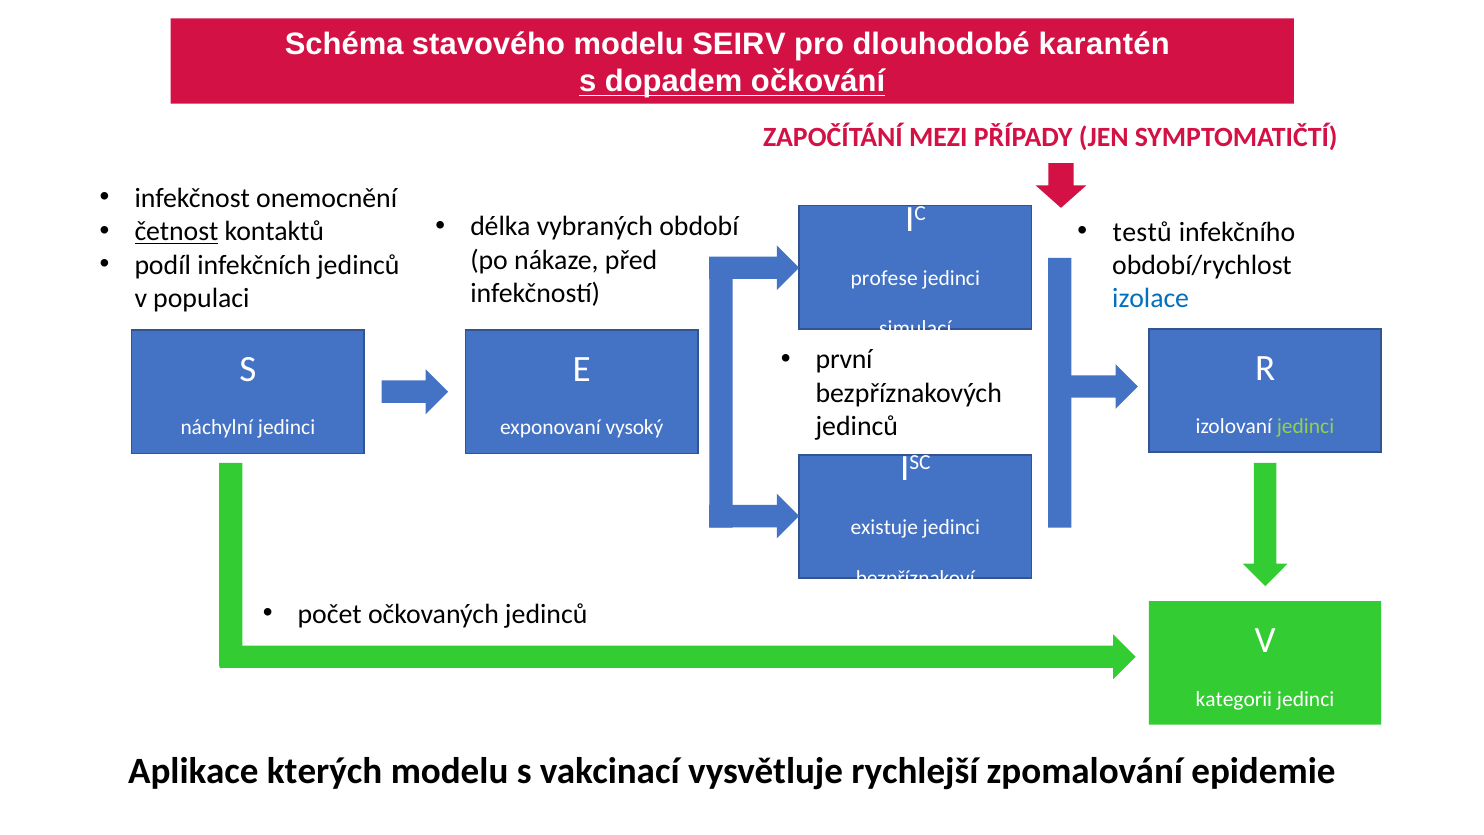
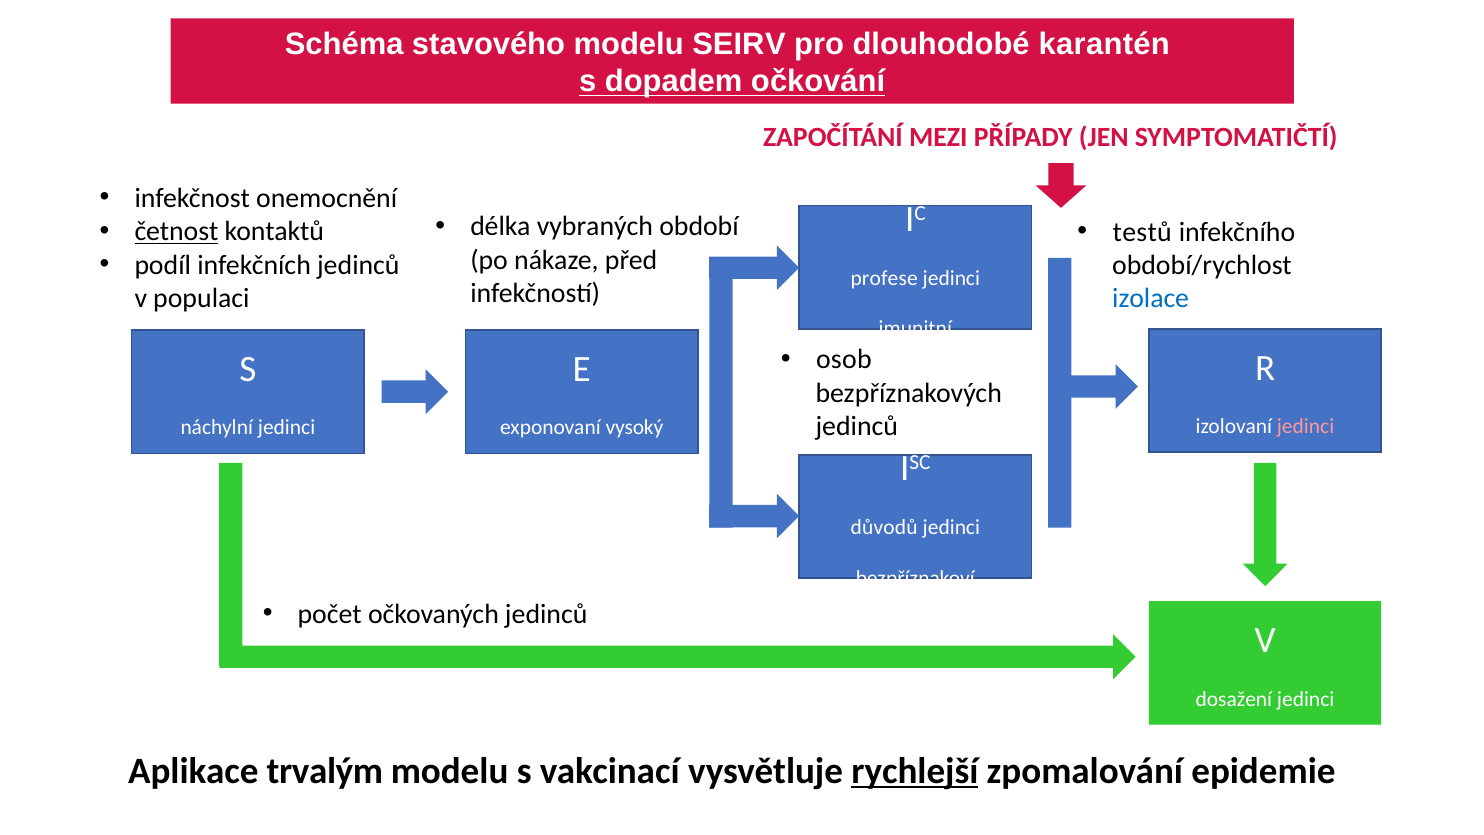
simulací: simulací -> imunitní
první: první -> osob
jedinci at (1306, 427) colour: light green -> pink
existuje: existuje -> důvodů
kategorii: kategorii -> dosažení
kterých: kterých -> trvalým
rychlejší underline: none -> present
